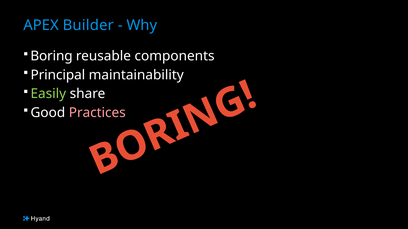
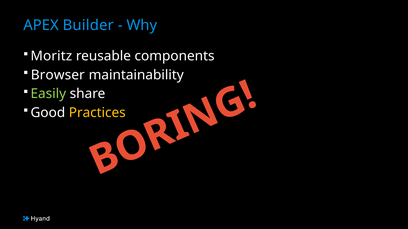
Boring: Boring -> Moritz
Principal: Principal -> Browser
Practices colour: pink -> yellow
